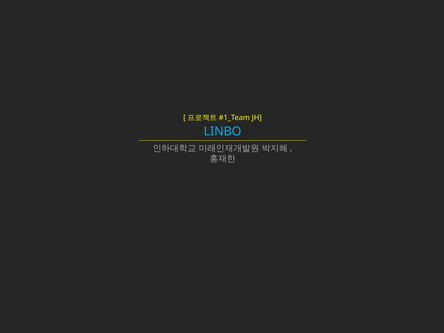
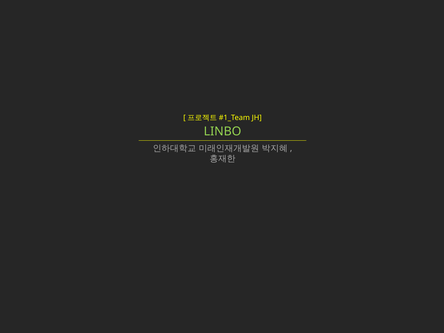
LINBO colour: light blue -> light green
